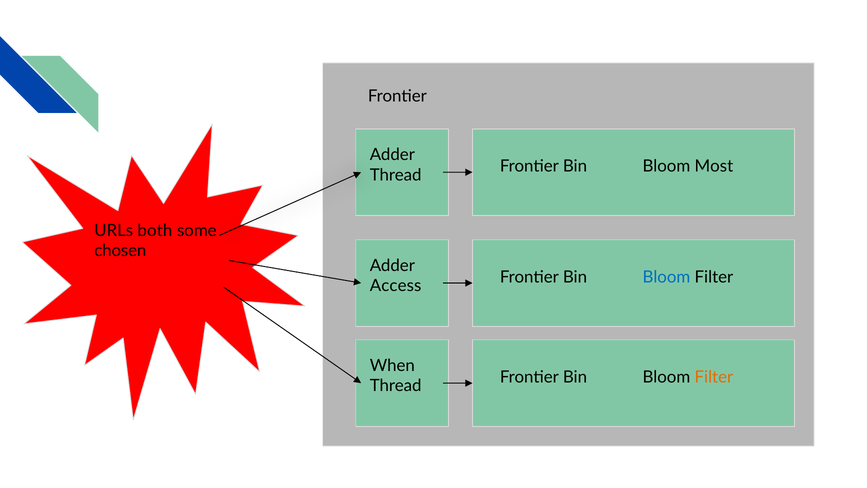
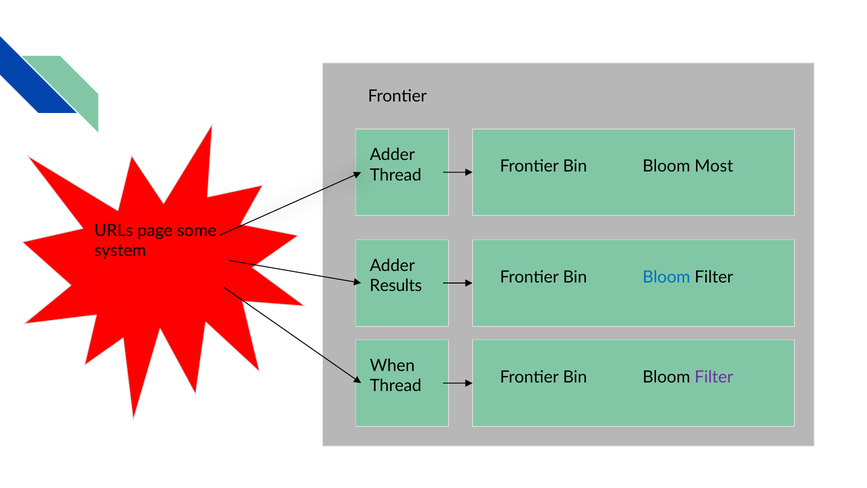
both: both -> page
chosen: chosen -> system
Access: Access -> Results
Filter at (714, 377) colour: orange -> purple
